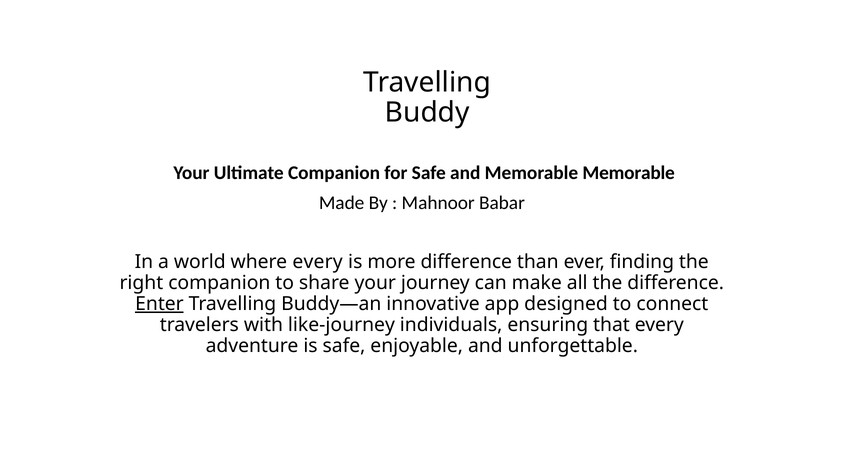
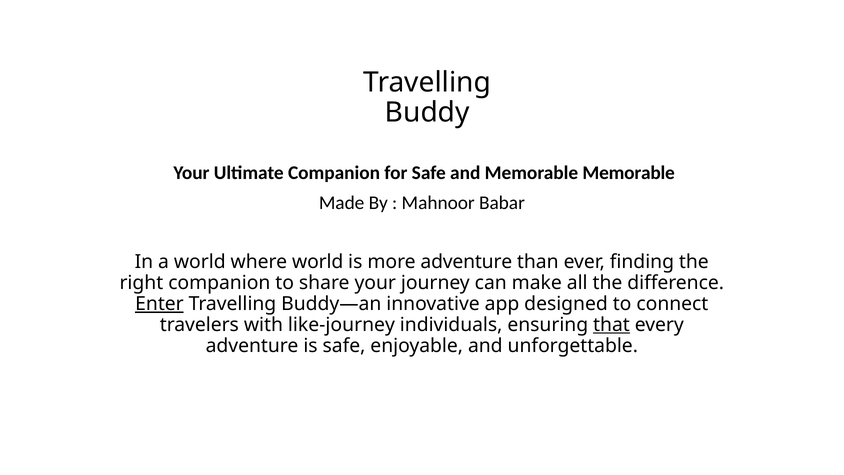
where every: every -> world
more difference: difference -> adventure
that underline: none -> present
